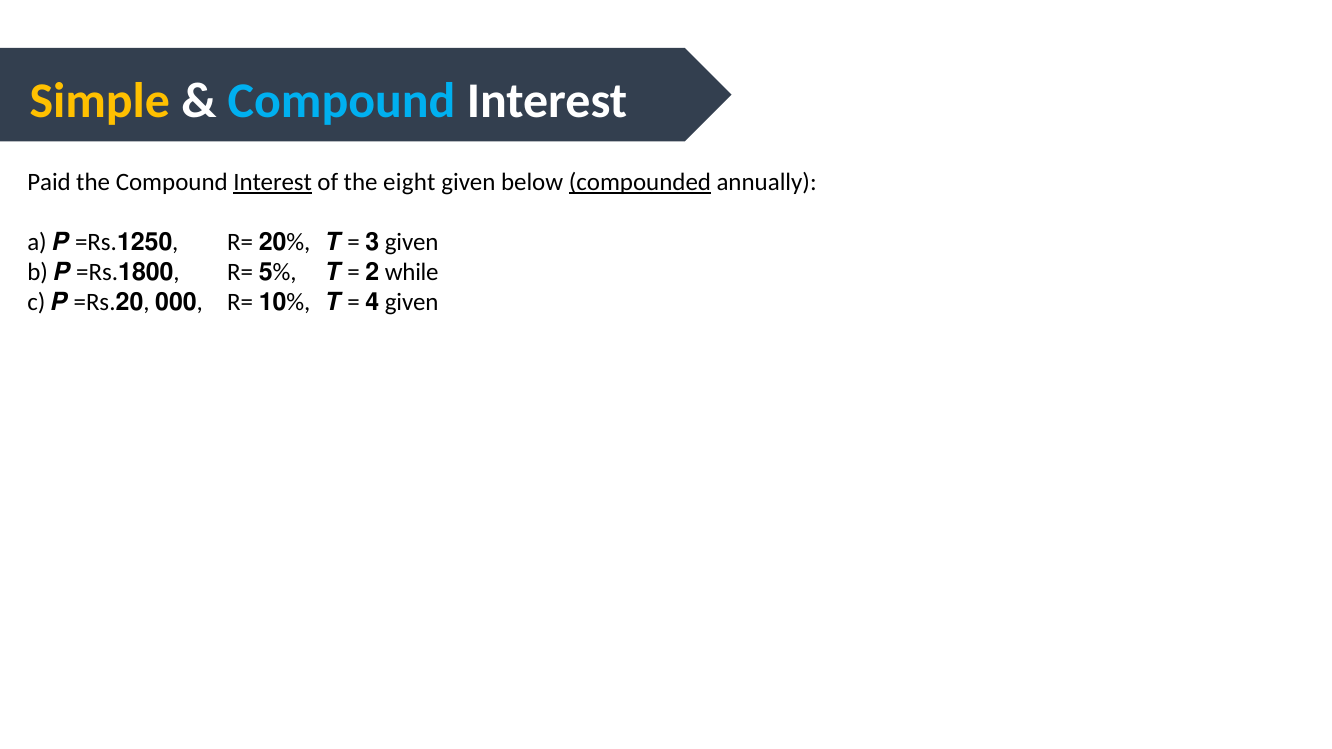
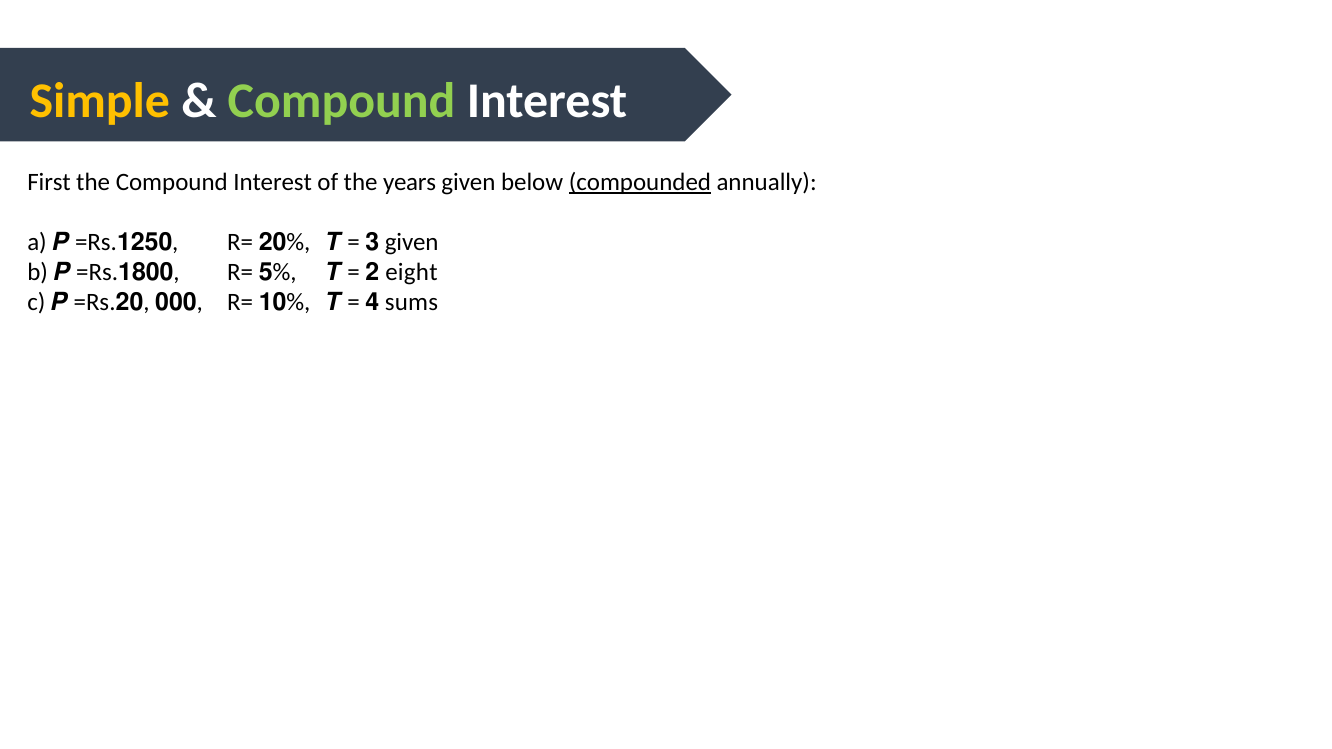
Compound at (342, 101) colour: light blue -> light green
Paid: Paid -> First
Interest at (273, 182) underline: present -> none
eight: eight -> years
while: while -> eight
given at (412, 302): given -> sums
